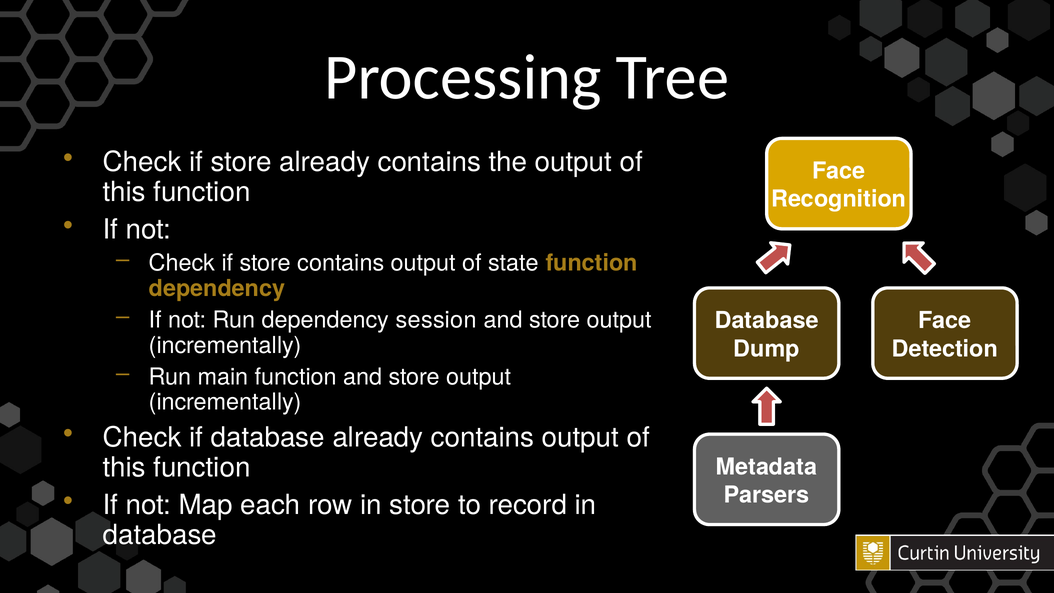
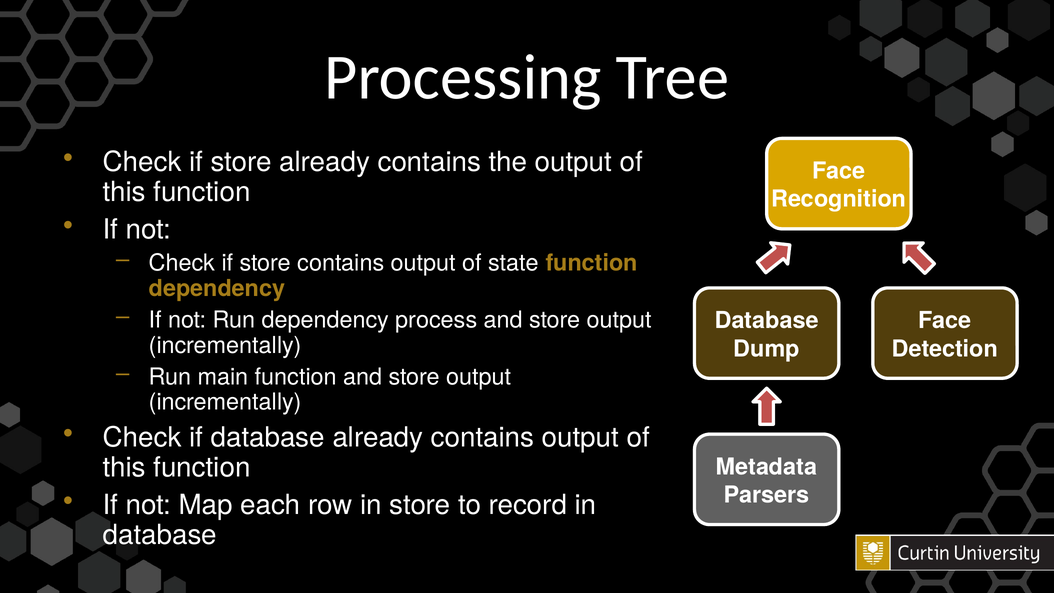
session: session -> process
